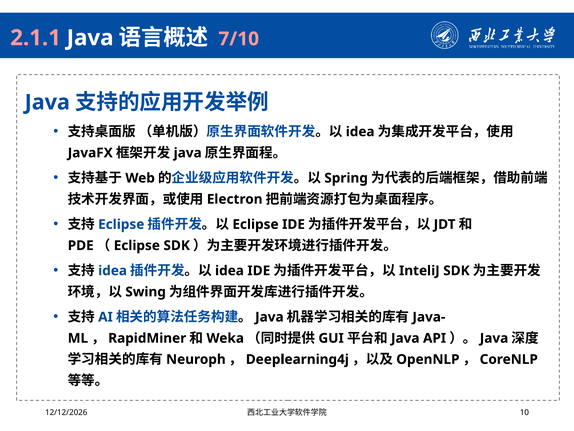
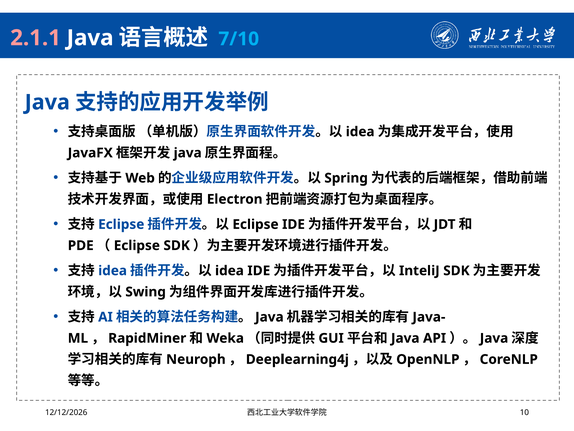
7/10 colour: pink -> light blue
